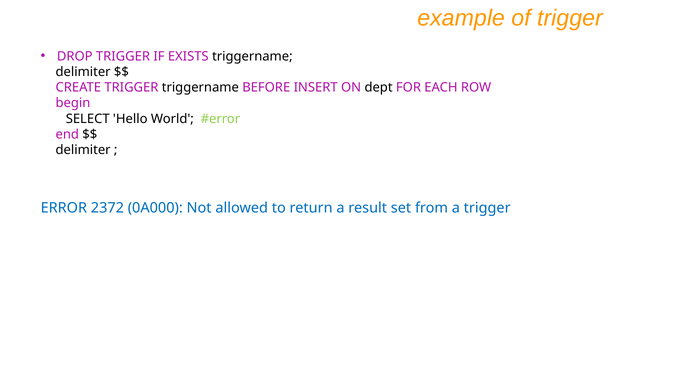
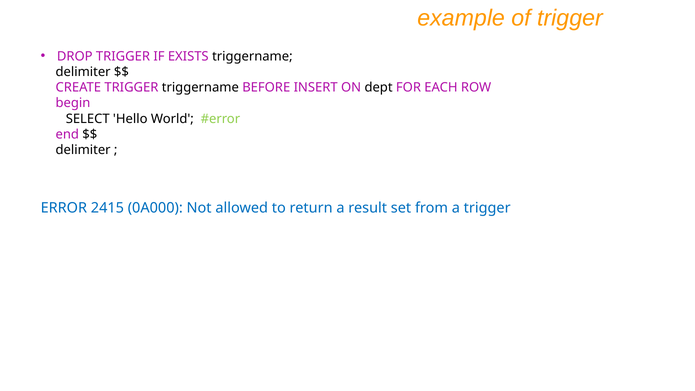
2372: 2372 -> 2415
